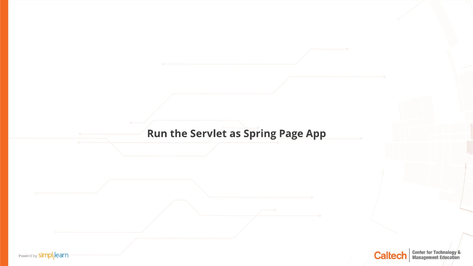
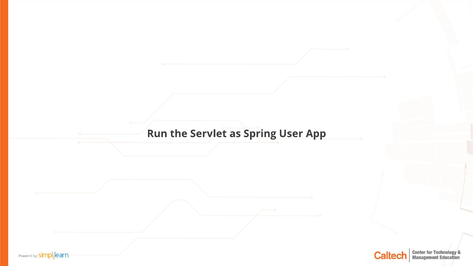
Page: Page -> User
